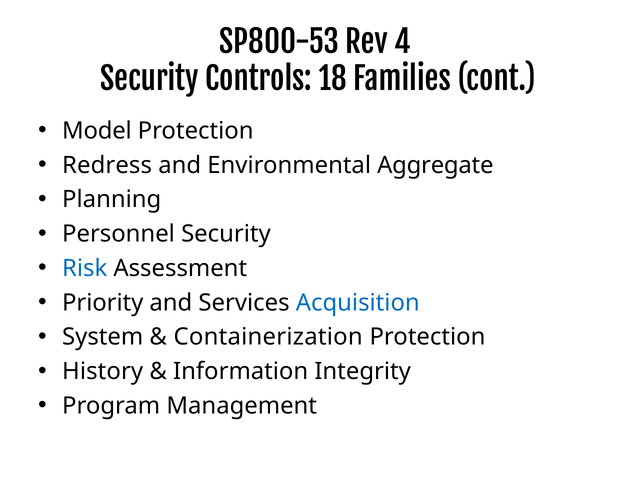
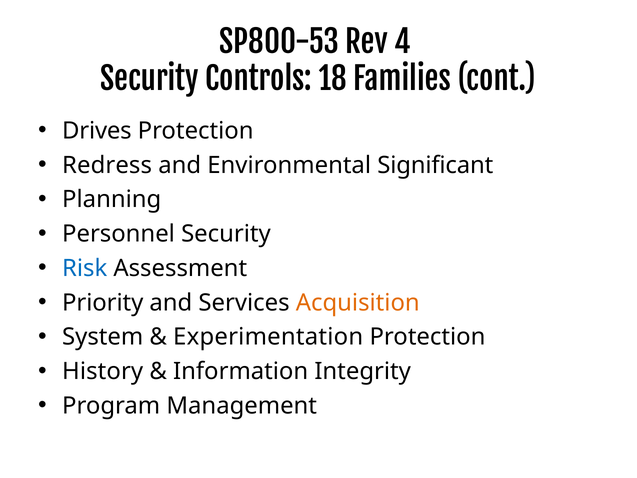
Model: Model -> Drives
Aggregate: Aggregate -> Significant
Acquisition colour: blue -> orange
Containerization: Containerization -> Experimentation
